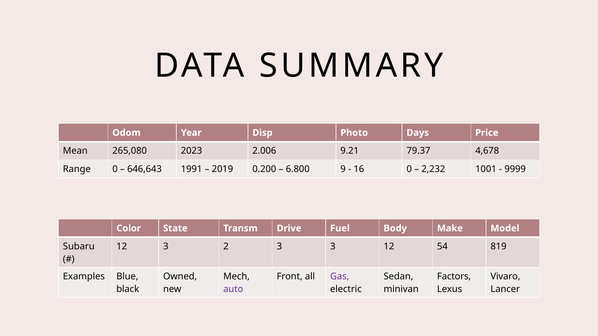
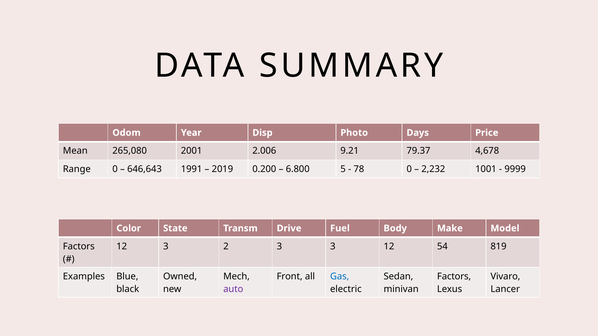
2023: 2023 -> 2001
9: 9 -> 5
16: 16 -> 78
Subaru at (79, 247): Subaru -> Factors
Gas colour: purple -> blue
